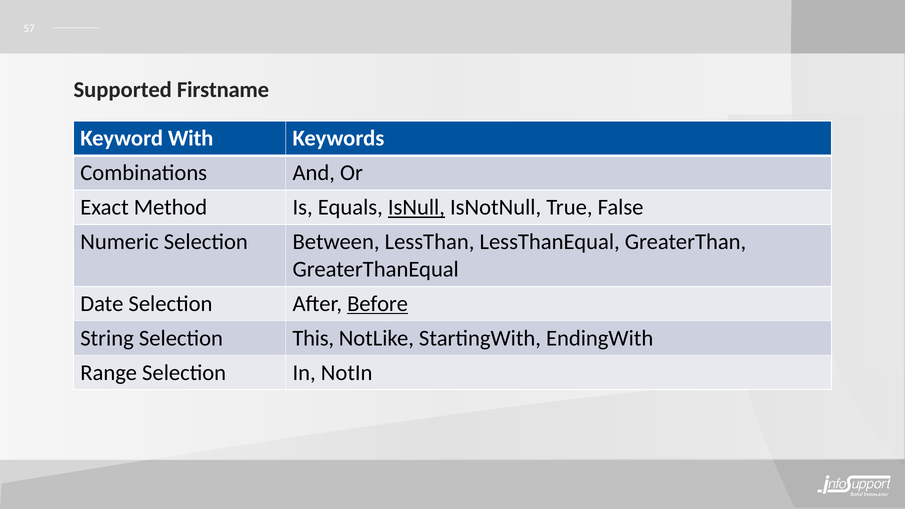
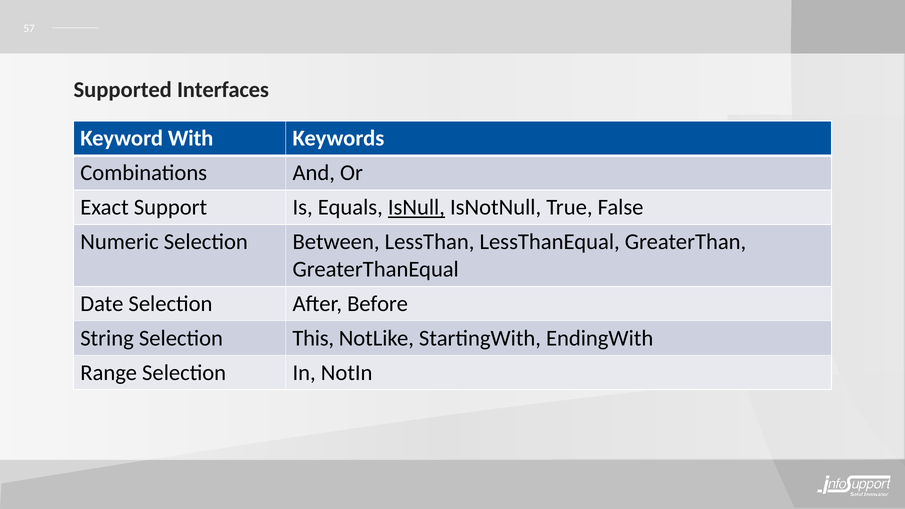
Firstname: Firstname -> Interfaces
Method: Method -> Support
Before underline: present -> none
